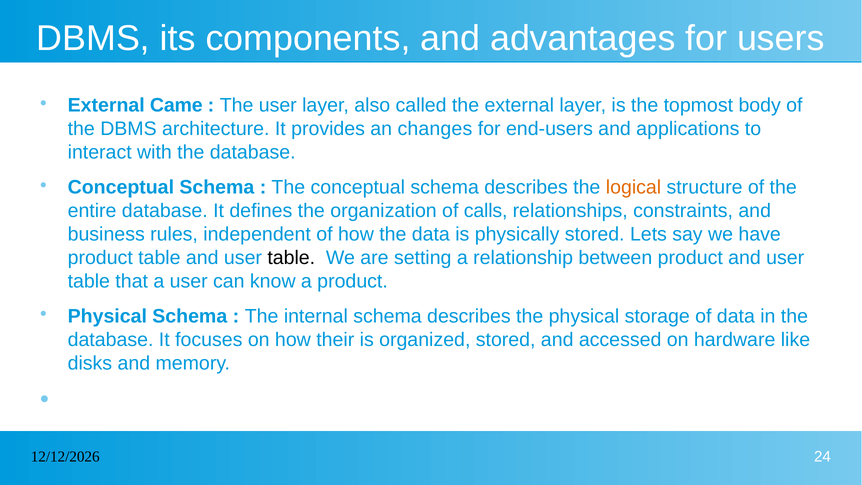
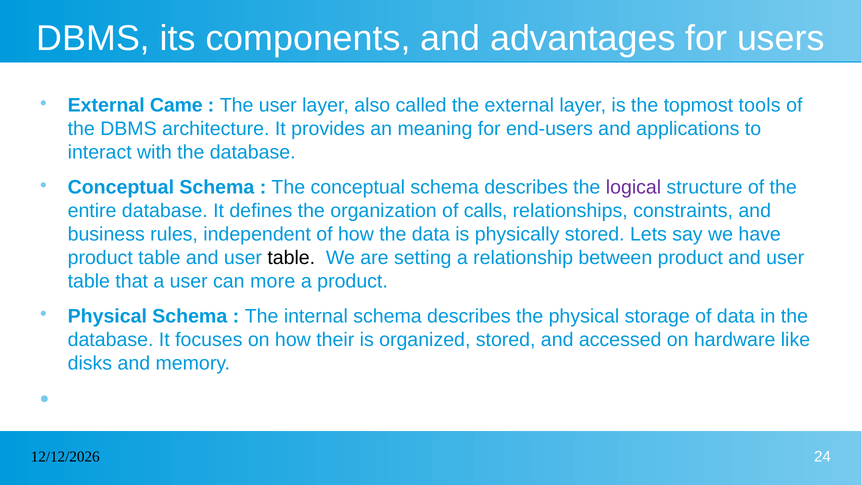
body: body -> tools
changes: changes -> meaning
logical colour: orange -> purple
know: know -> more
